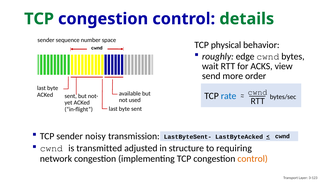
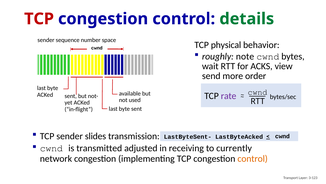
TCP at (39, 19) colour: green -> red
edge: edge -> note
rate colour: blue -> purple
noisy: noisy -> slides
structure: structure -> receiving
requiring: requiring -> currently
